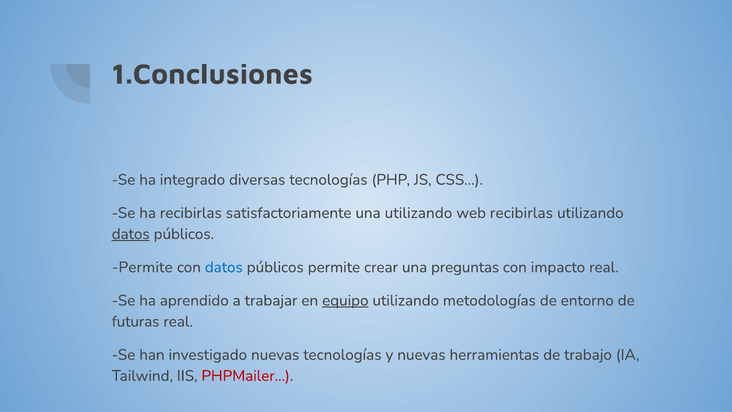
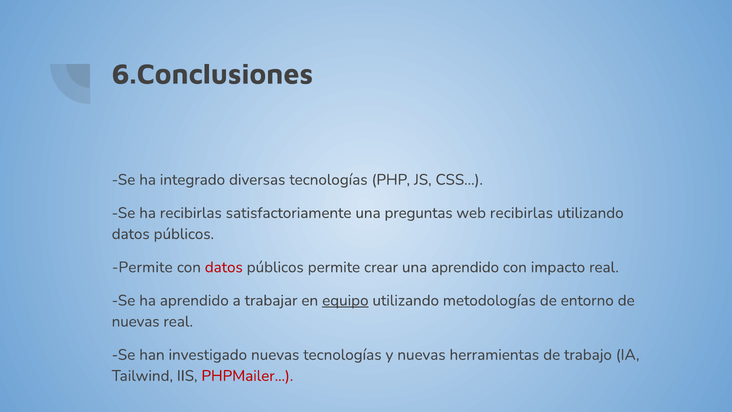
1.Conclusiones: 1.Conclusiones -> 6.Conclusiones
una utilizando: utilizando -> preguntas
datos at (131, 234) underline: present -> none
datos at (224, 267) colour: blue -> red
una preguntas: preguntas -> aprendido
futuras at (136, 321): futuras -> nuevas
